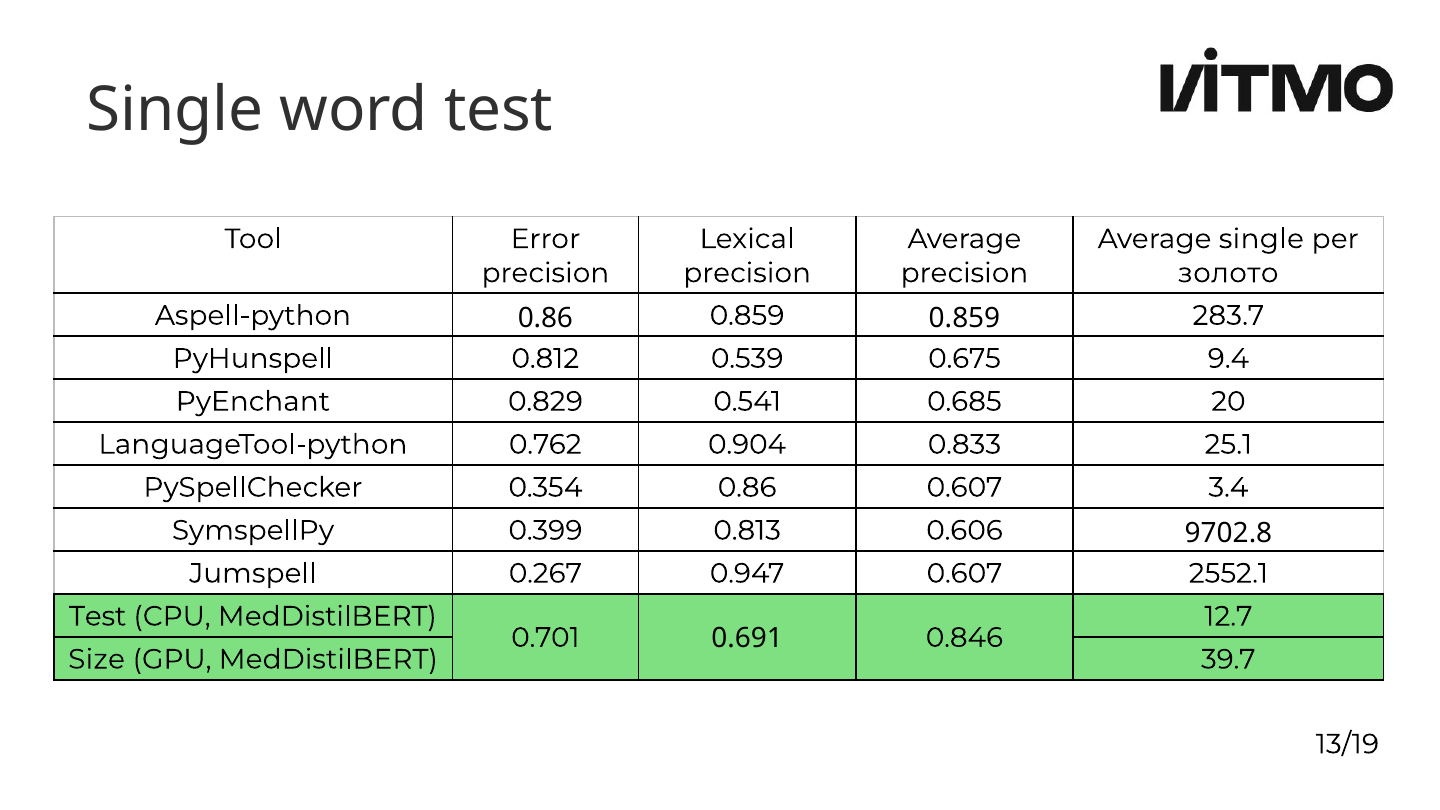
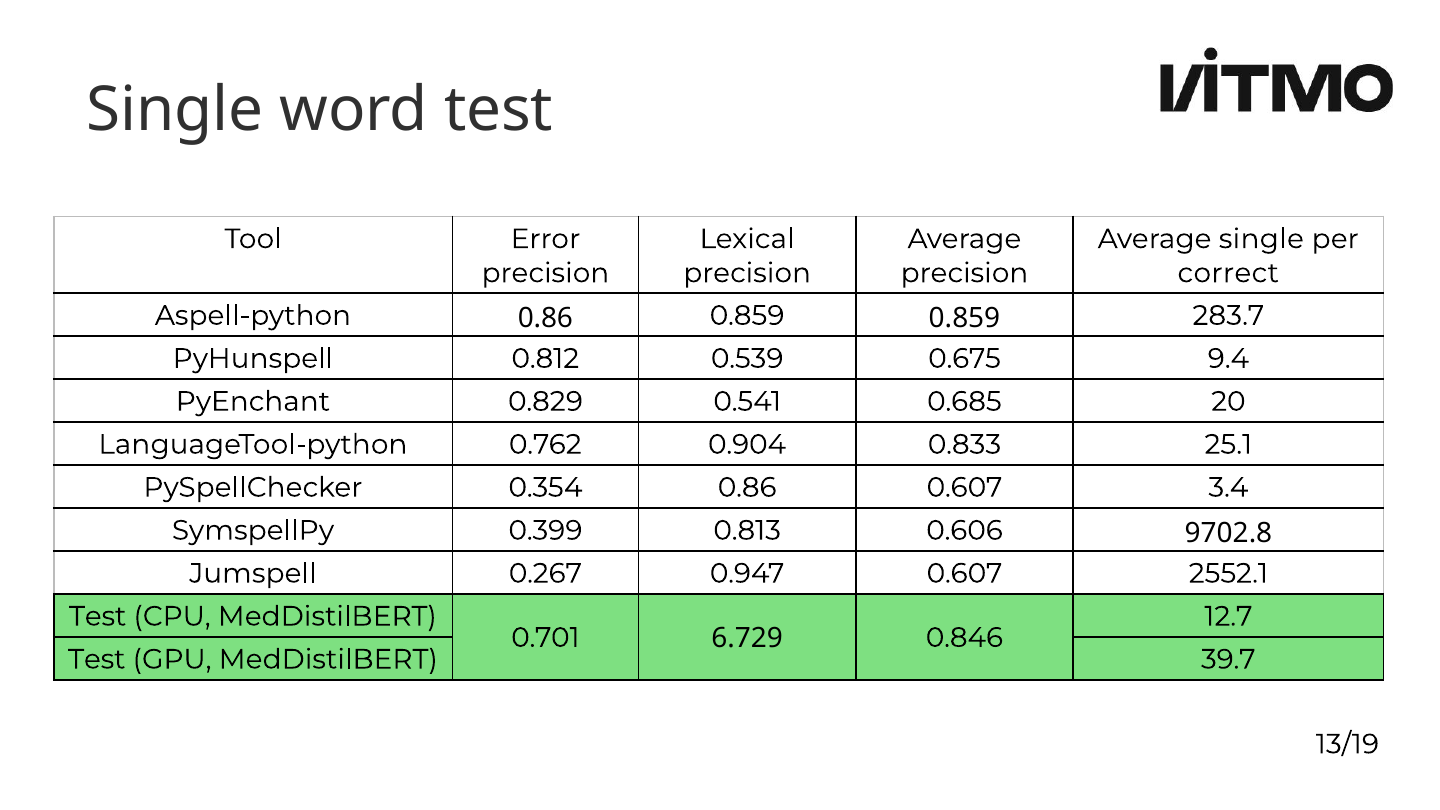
золото: золото -> correct
0.691: 0.691 -> 6.729
Size at (97, 659): Size -> Test
